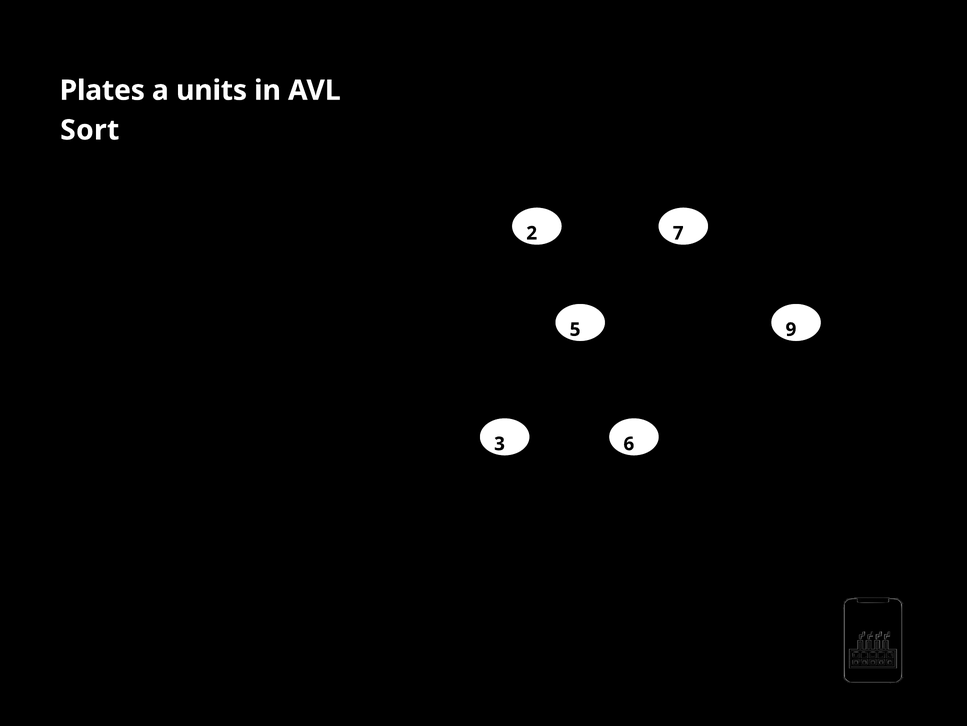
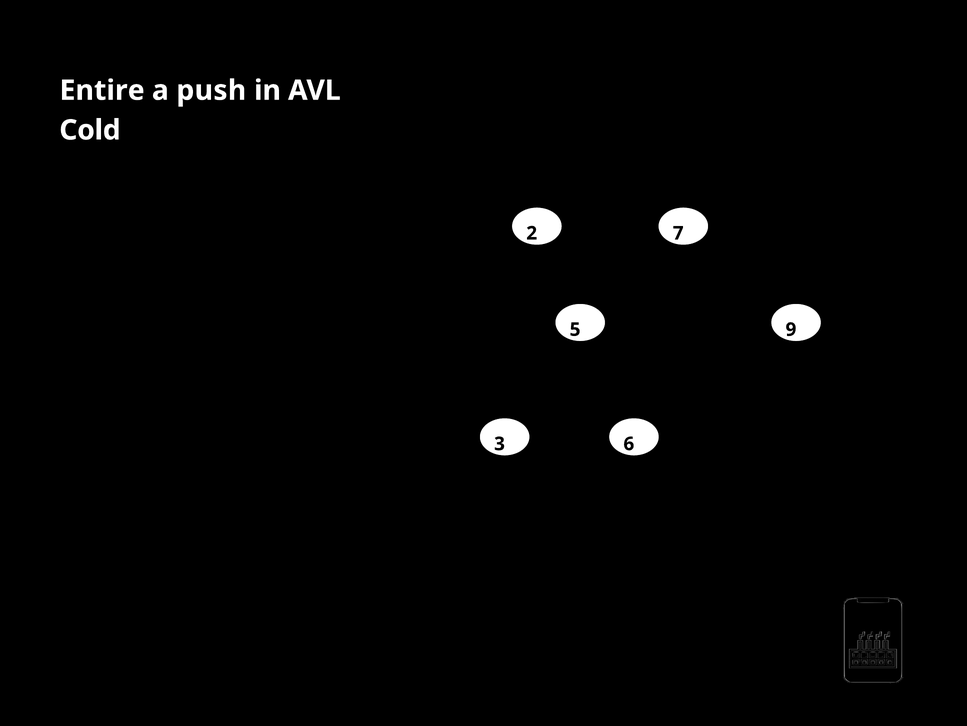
Plates: Plates -> Entire
units: units -> push
Sort: Sort -> Cold
